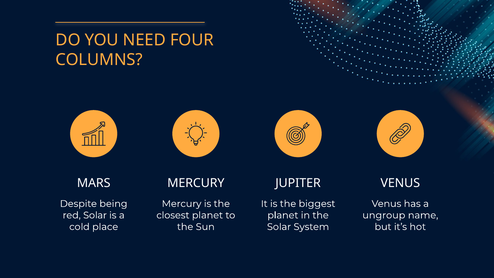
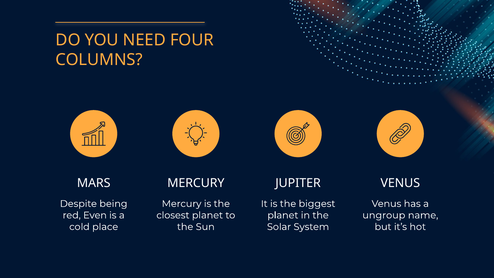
red Solar: Solar -> Even
